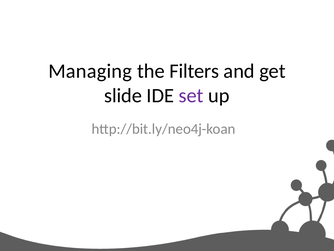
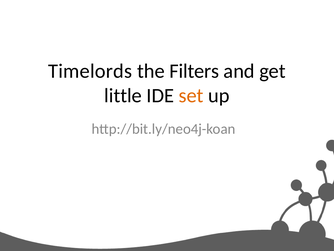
Managing: Managing -> Timelords
slide: slide -> little
set colour: purple -> orange
